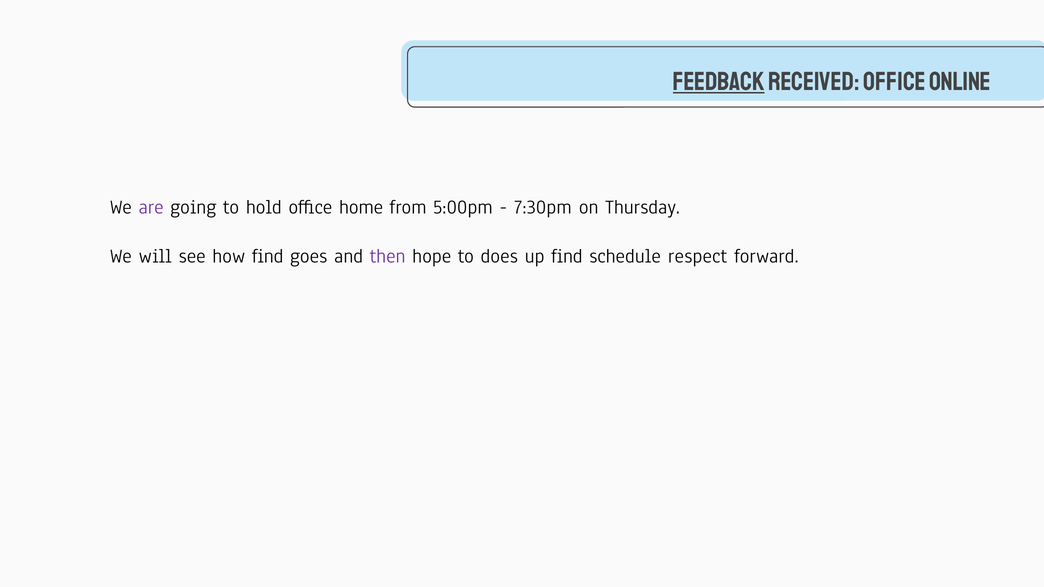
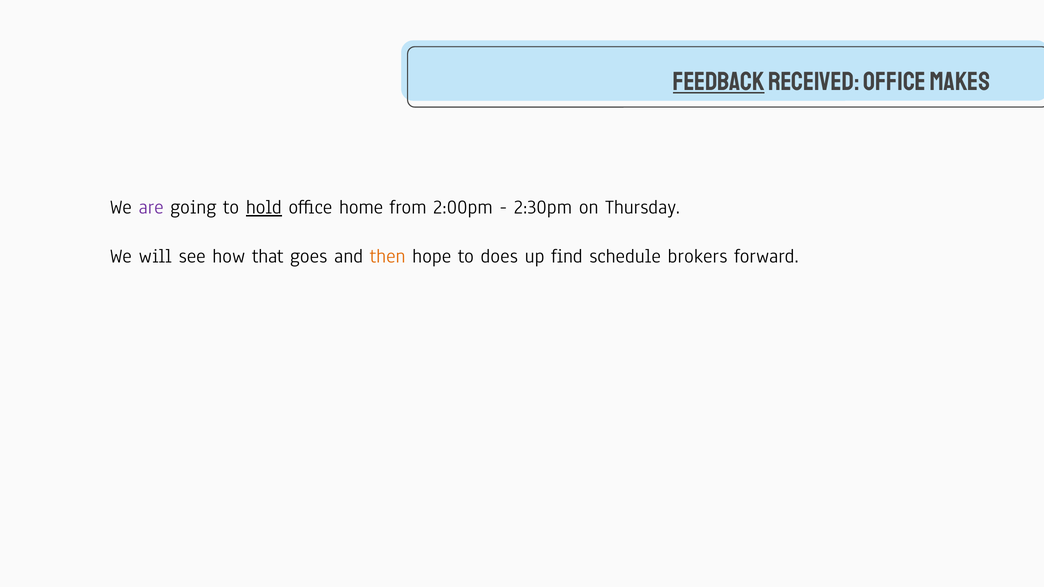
Online: Online -> Makes
hold underline: none -> present
5:00pm: 5:00pm -> 2:00pm
7:30pm: 7:30pm -> 2:30pm
how find: find -> that
then colour: purple -> orange
respect: respect -> brokers
